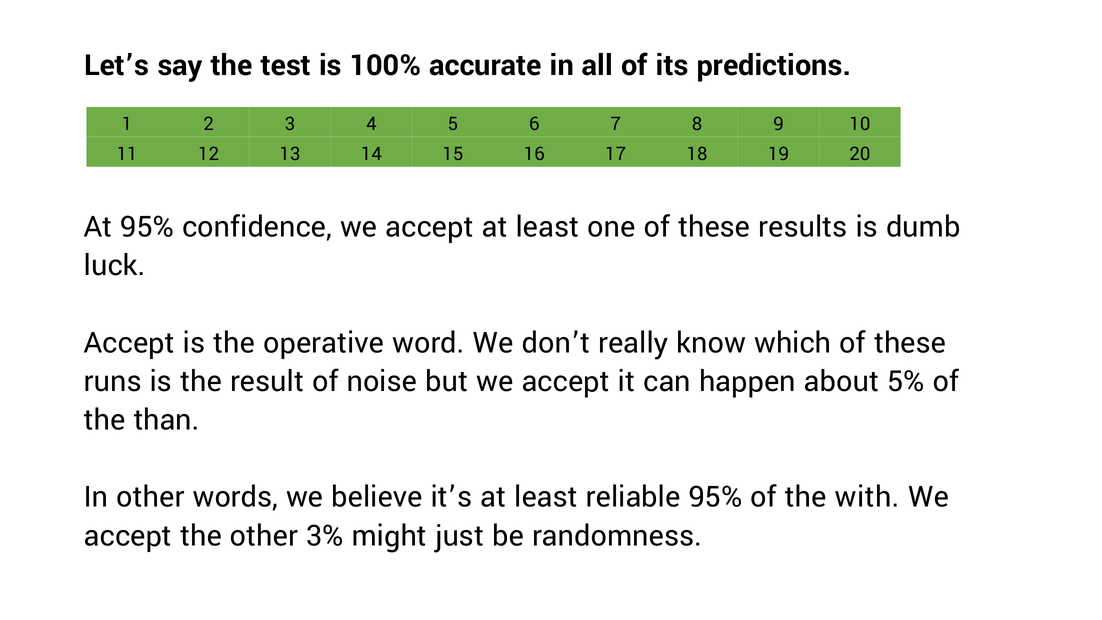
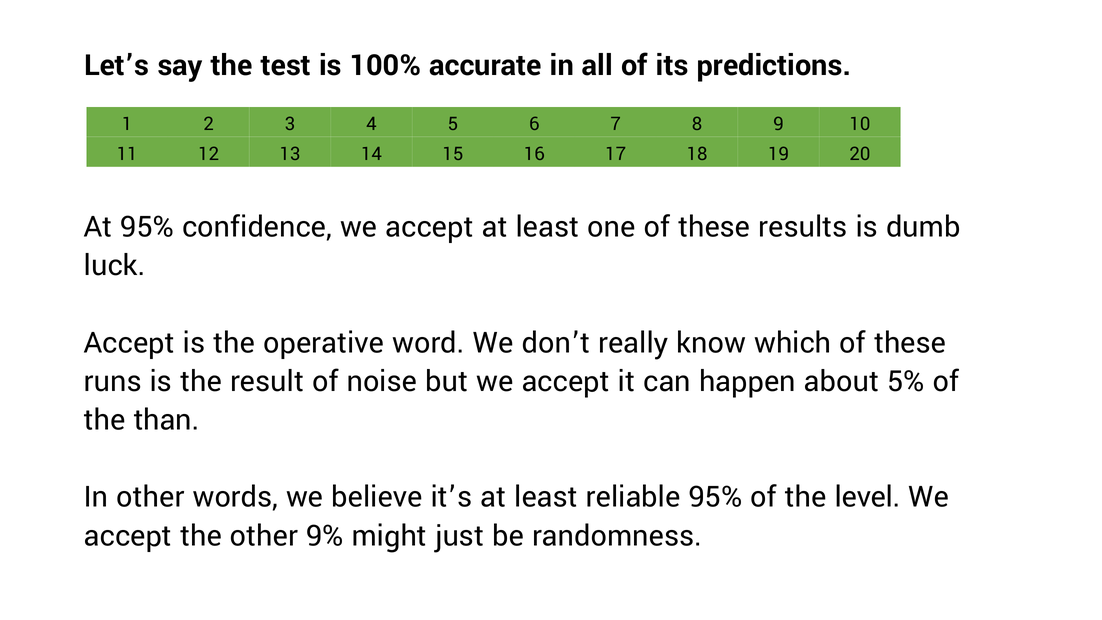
with: with -> level
3%: 3% -> 9%
